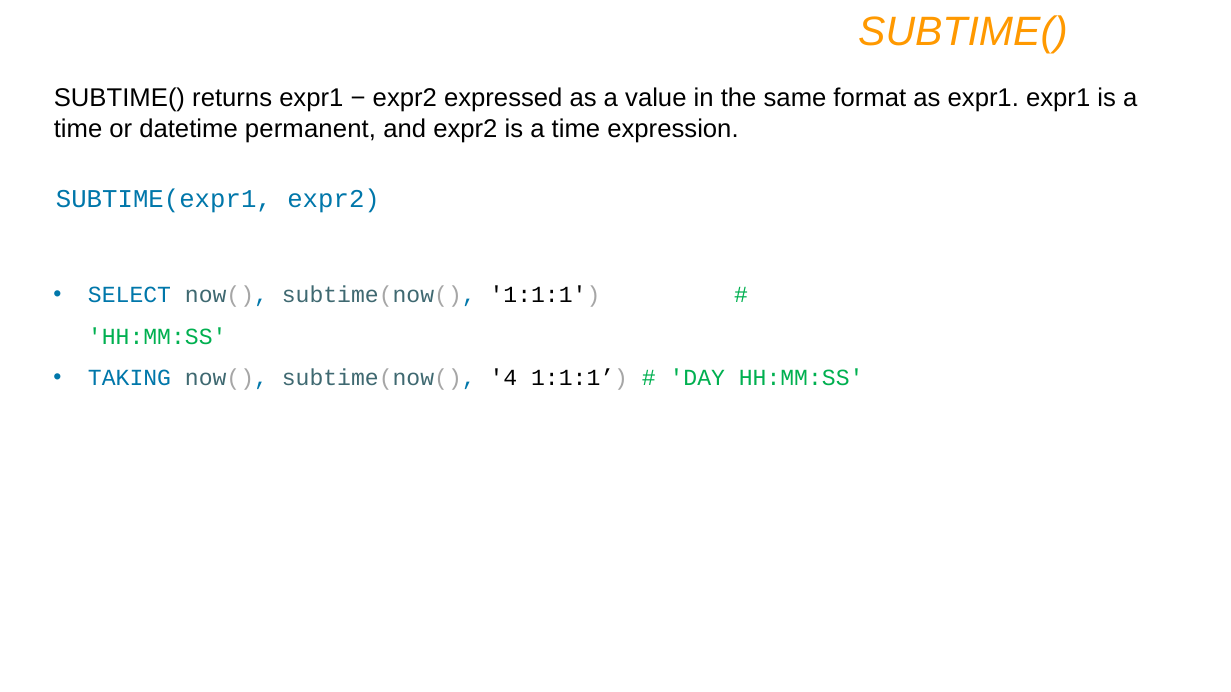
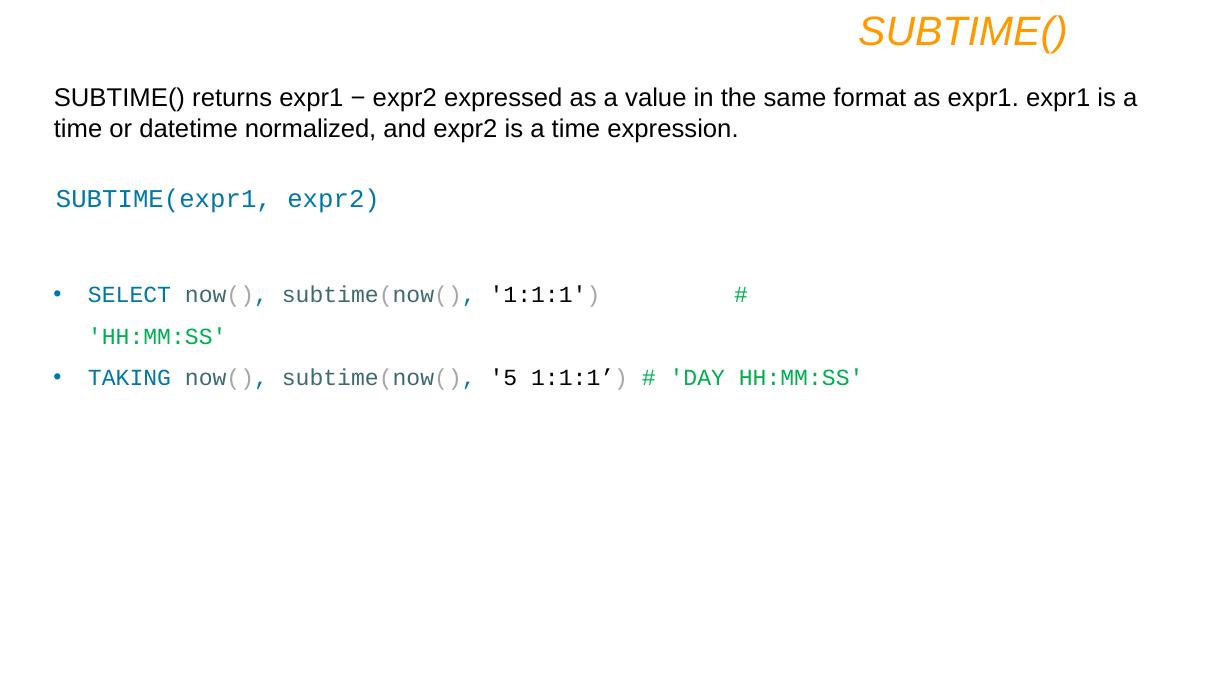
permanent: permanent -> normalized
4: 4 -> 5
